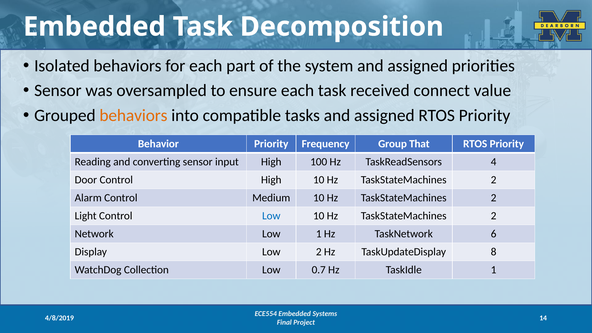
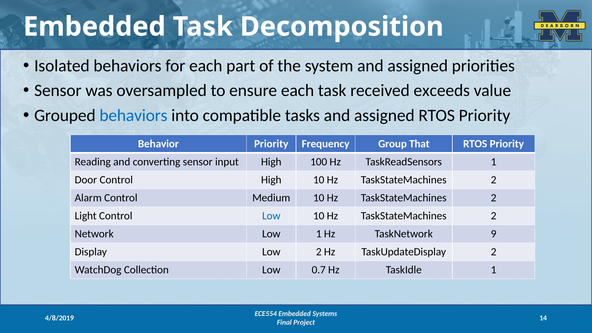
connect: connect -> exceeds
behaviors at (133, 115) colour: orange -> blue
TaskReadSensors 4: 4 -> 1
6: 6 -> 9
TaskUpdateDisplay 8: 8 -> 2
